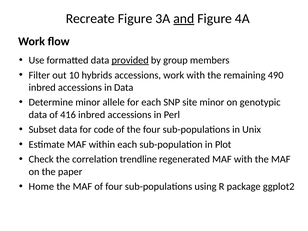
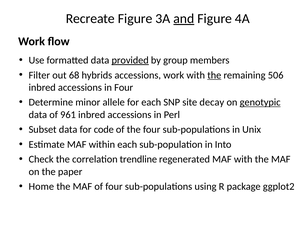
10: 10 -> 68
the at (214, 75) underline: none -> present
490: 490 -> 506
in Data: Data -> Four
site minor: minor -> decay
genotypic underline: none -> present
416: 416 -> 961
Plot: Plot -> Into
